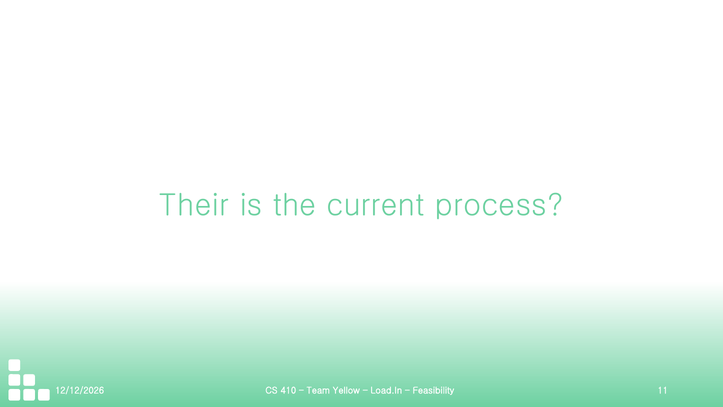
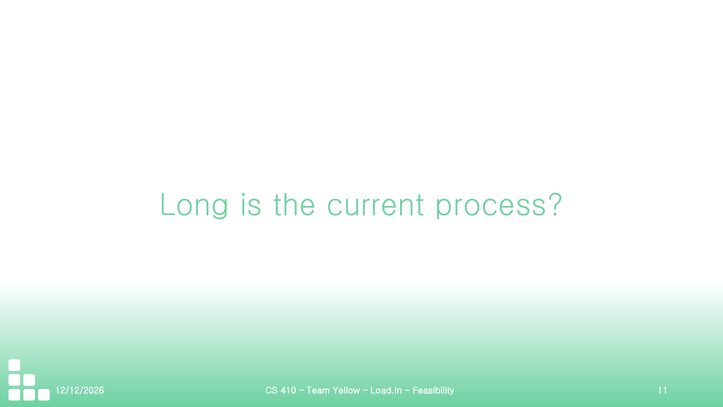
Their: Their -> Long
